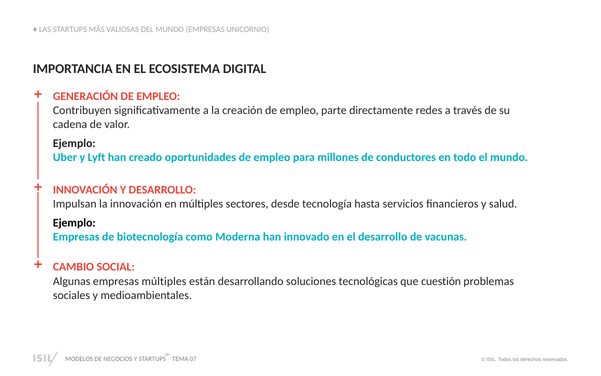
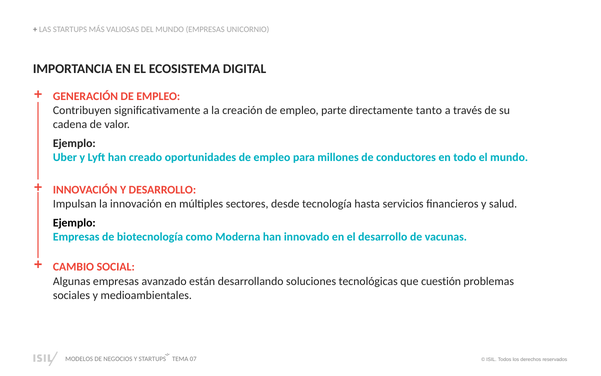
redes: redes -> tanto
empresas múltiples: múltiples -> avanzado
